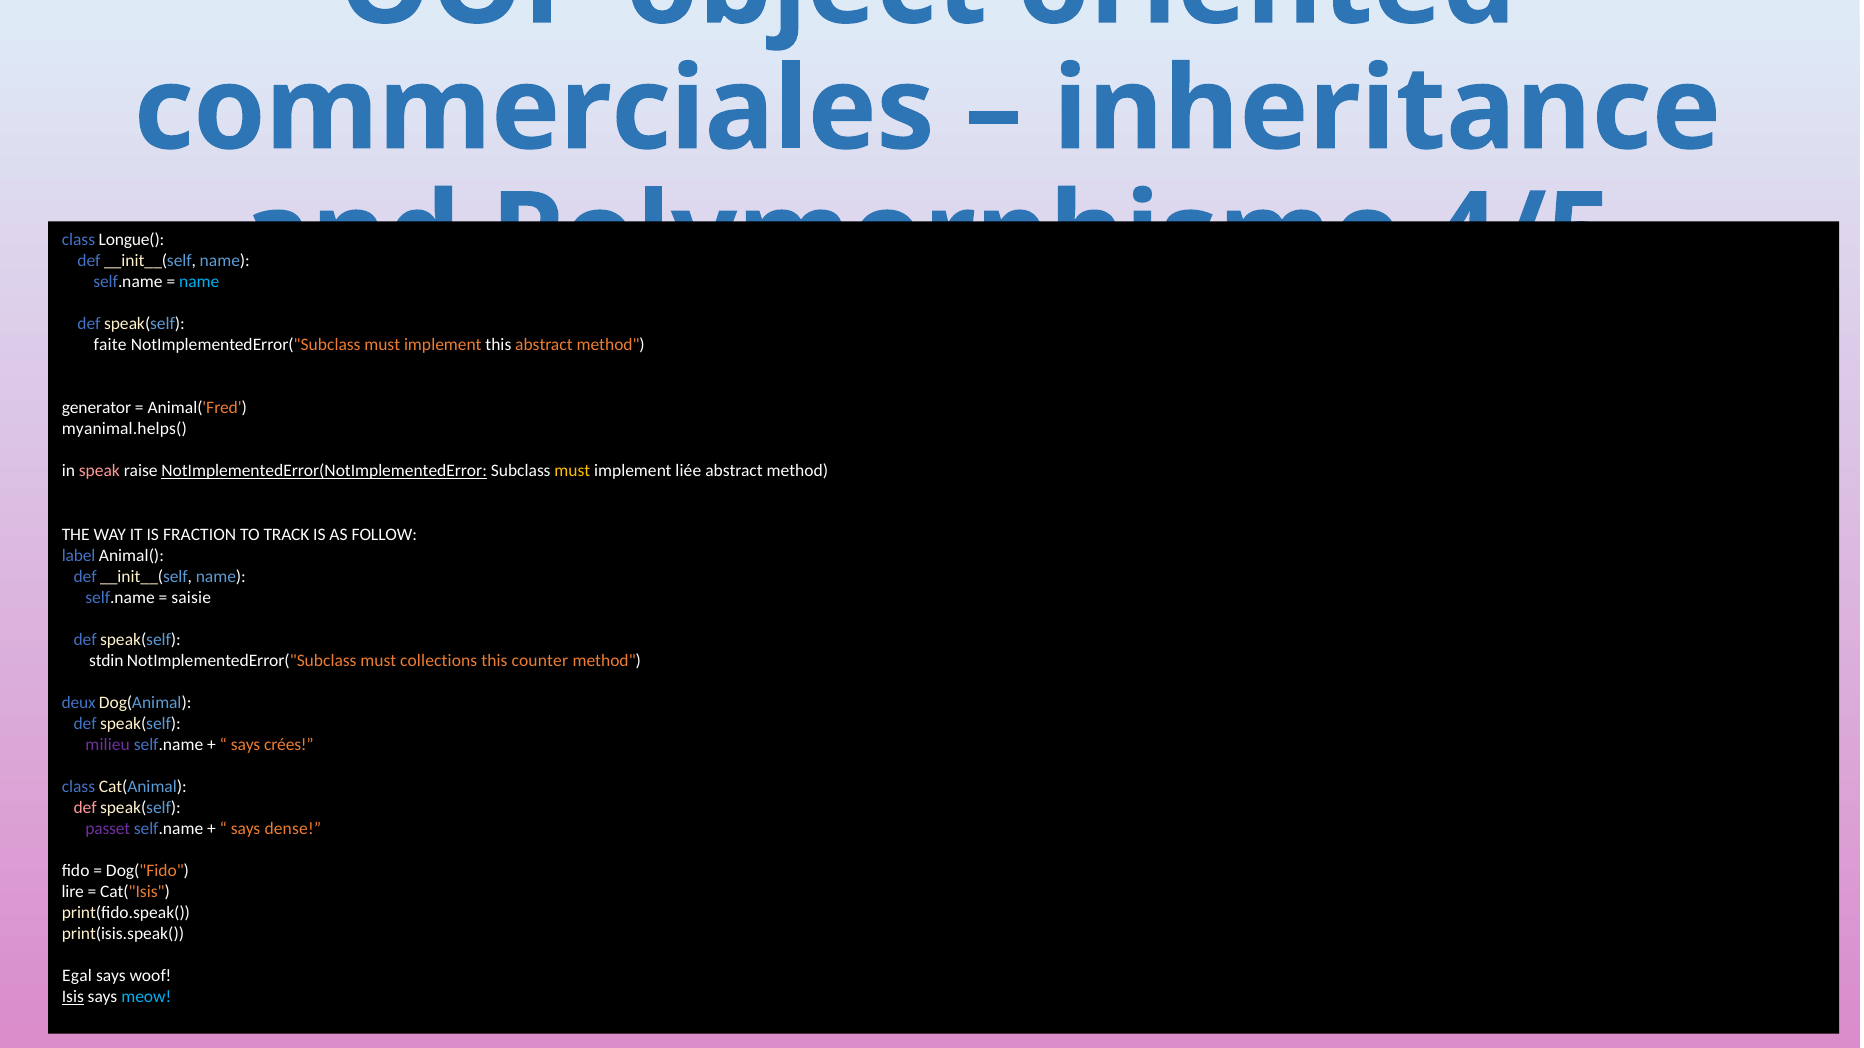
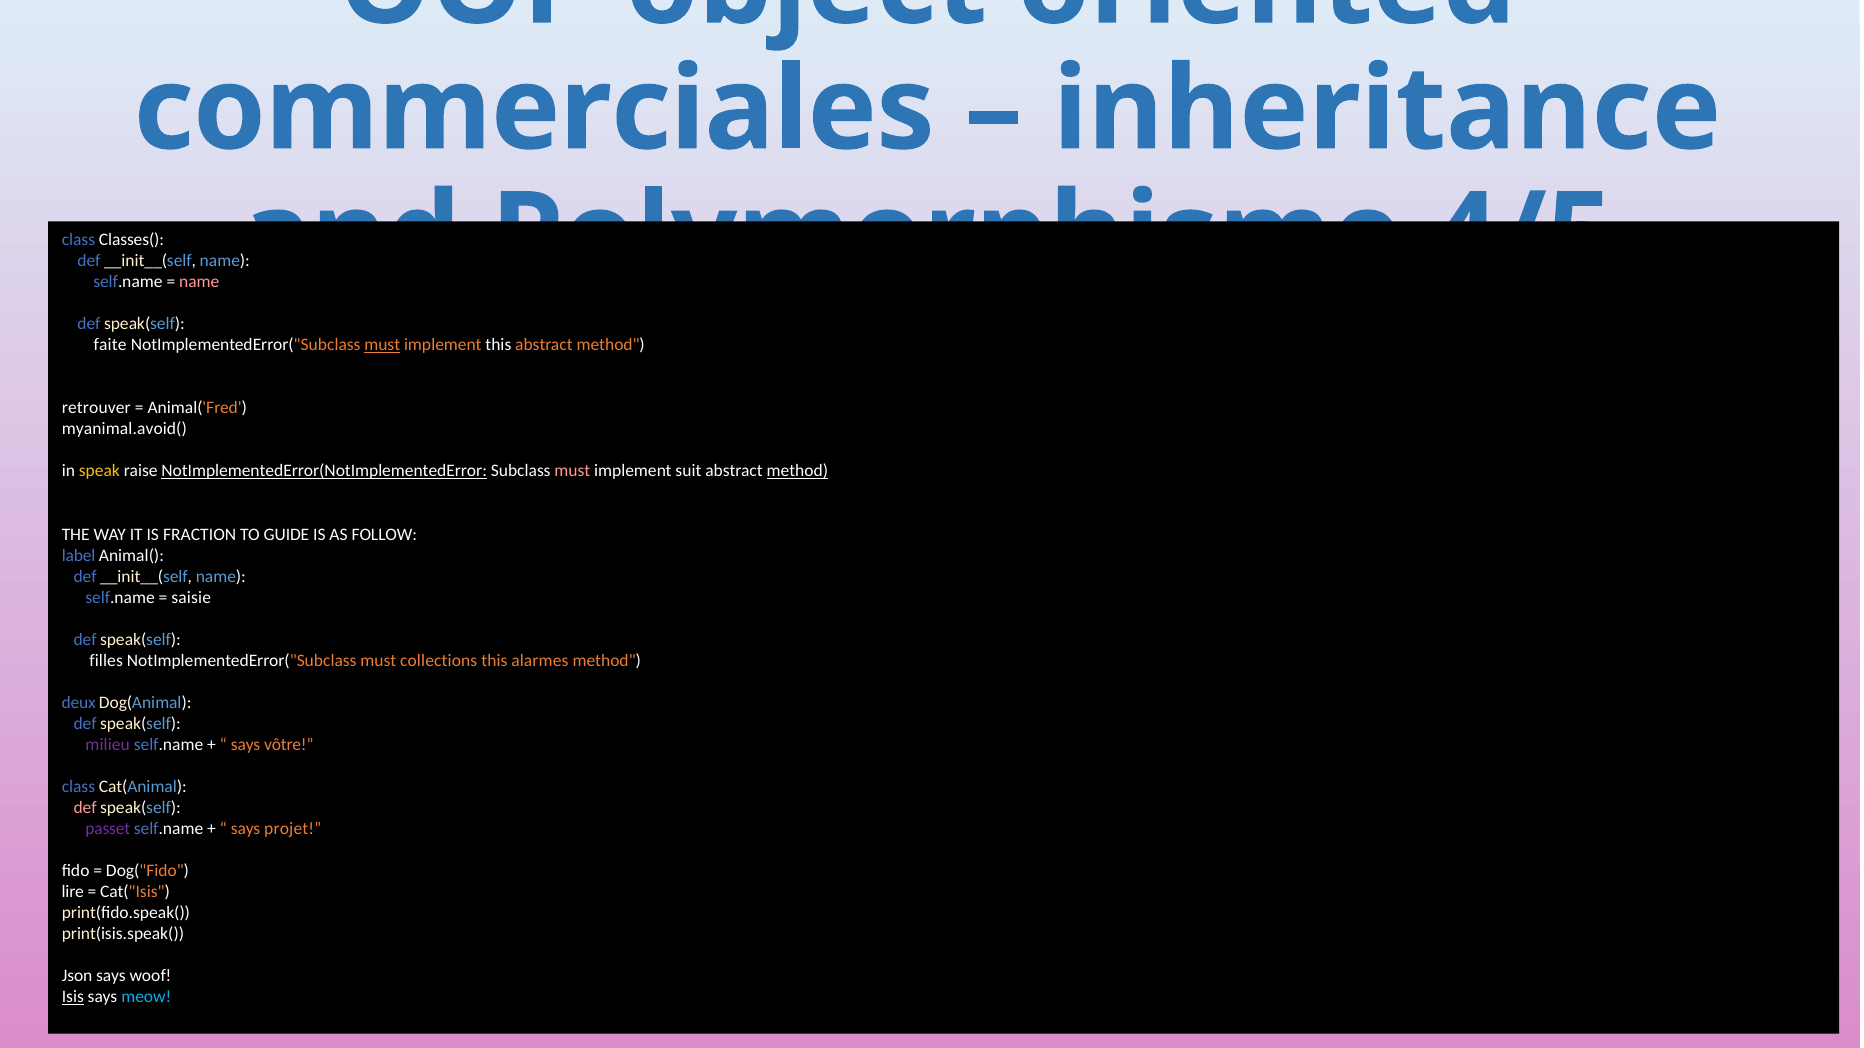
Longue(: Longue( -> Classes(
name at (199, 282) colour: light blue -> pink
must at (382, 345) underline: none -> present
generator: generator -> retrouver
myanimal.helps(: myanimal.helps( -> myanimal.avoid(
speak colour: pink -> yellow
must at (572, 471) colour: yellow -> pink
liée: liée -> suit
method at (797, 471) underline: none -> present
TRACK: TRACK -> GUIDE
stdin: stdin -> filles
counter: counter -> alarmes
crées: crées -> vôtre
dense: dense -> projet
Egal: Egal -> Json
